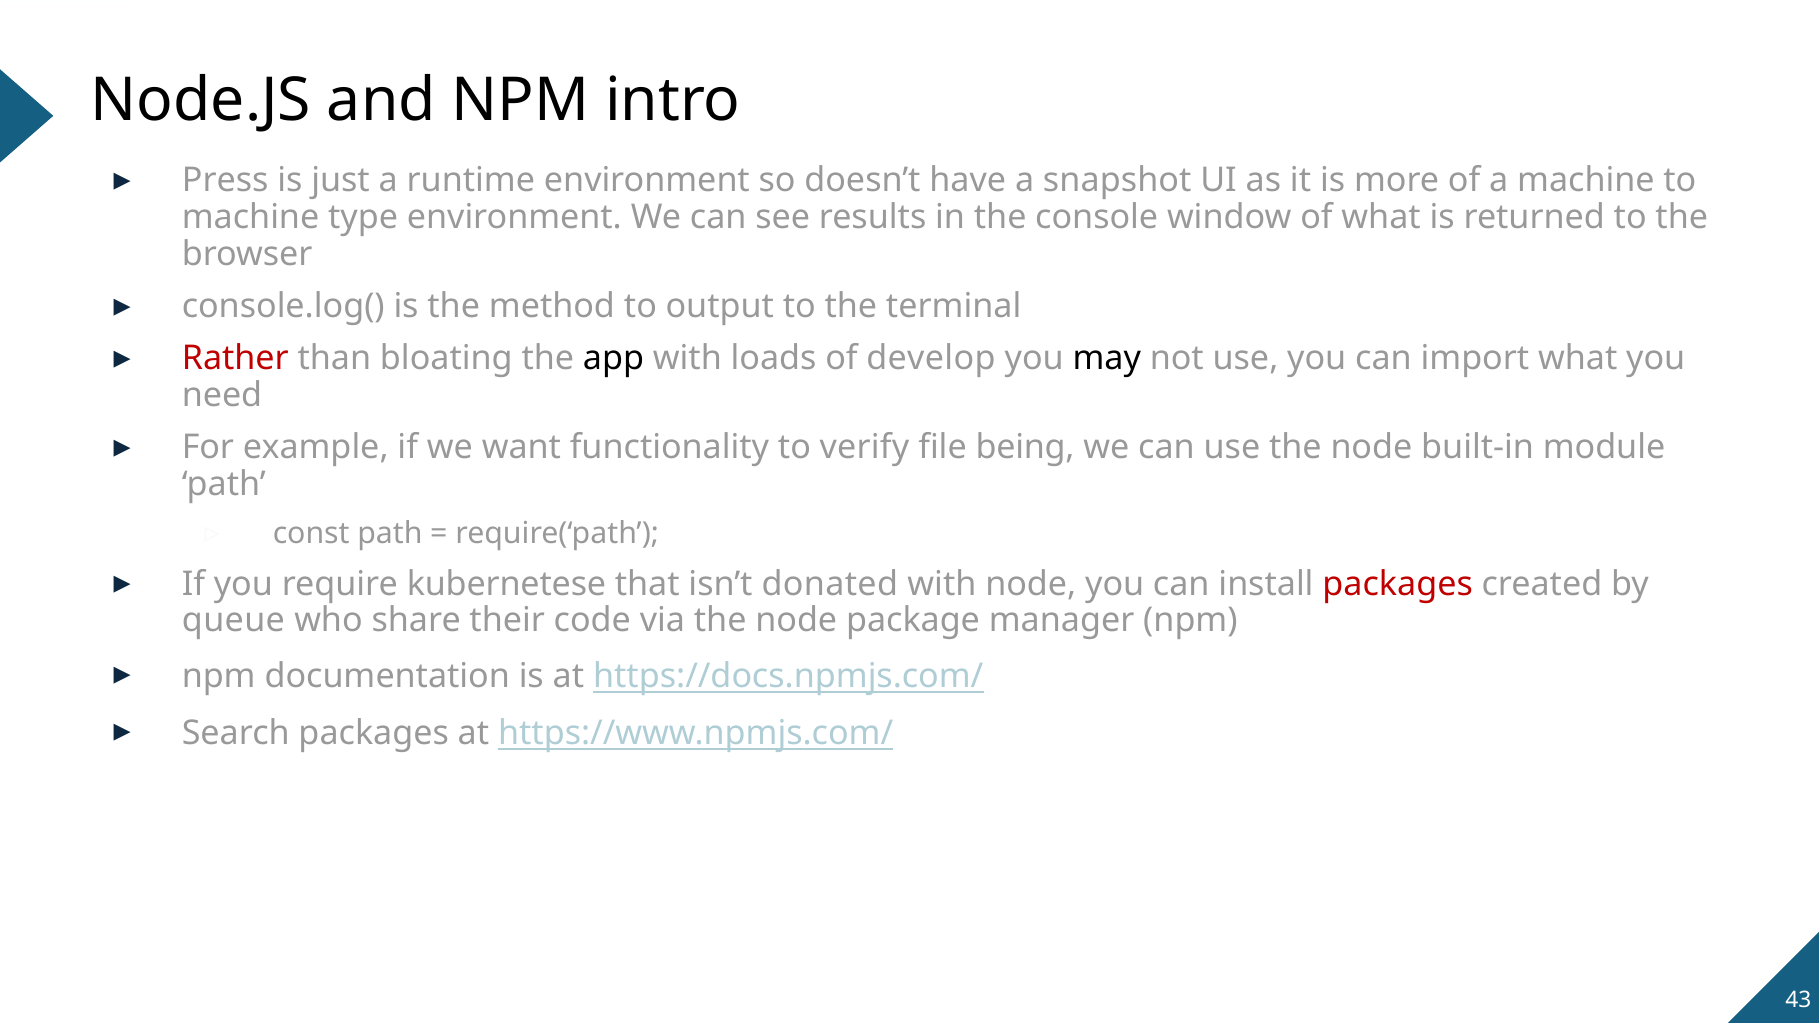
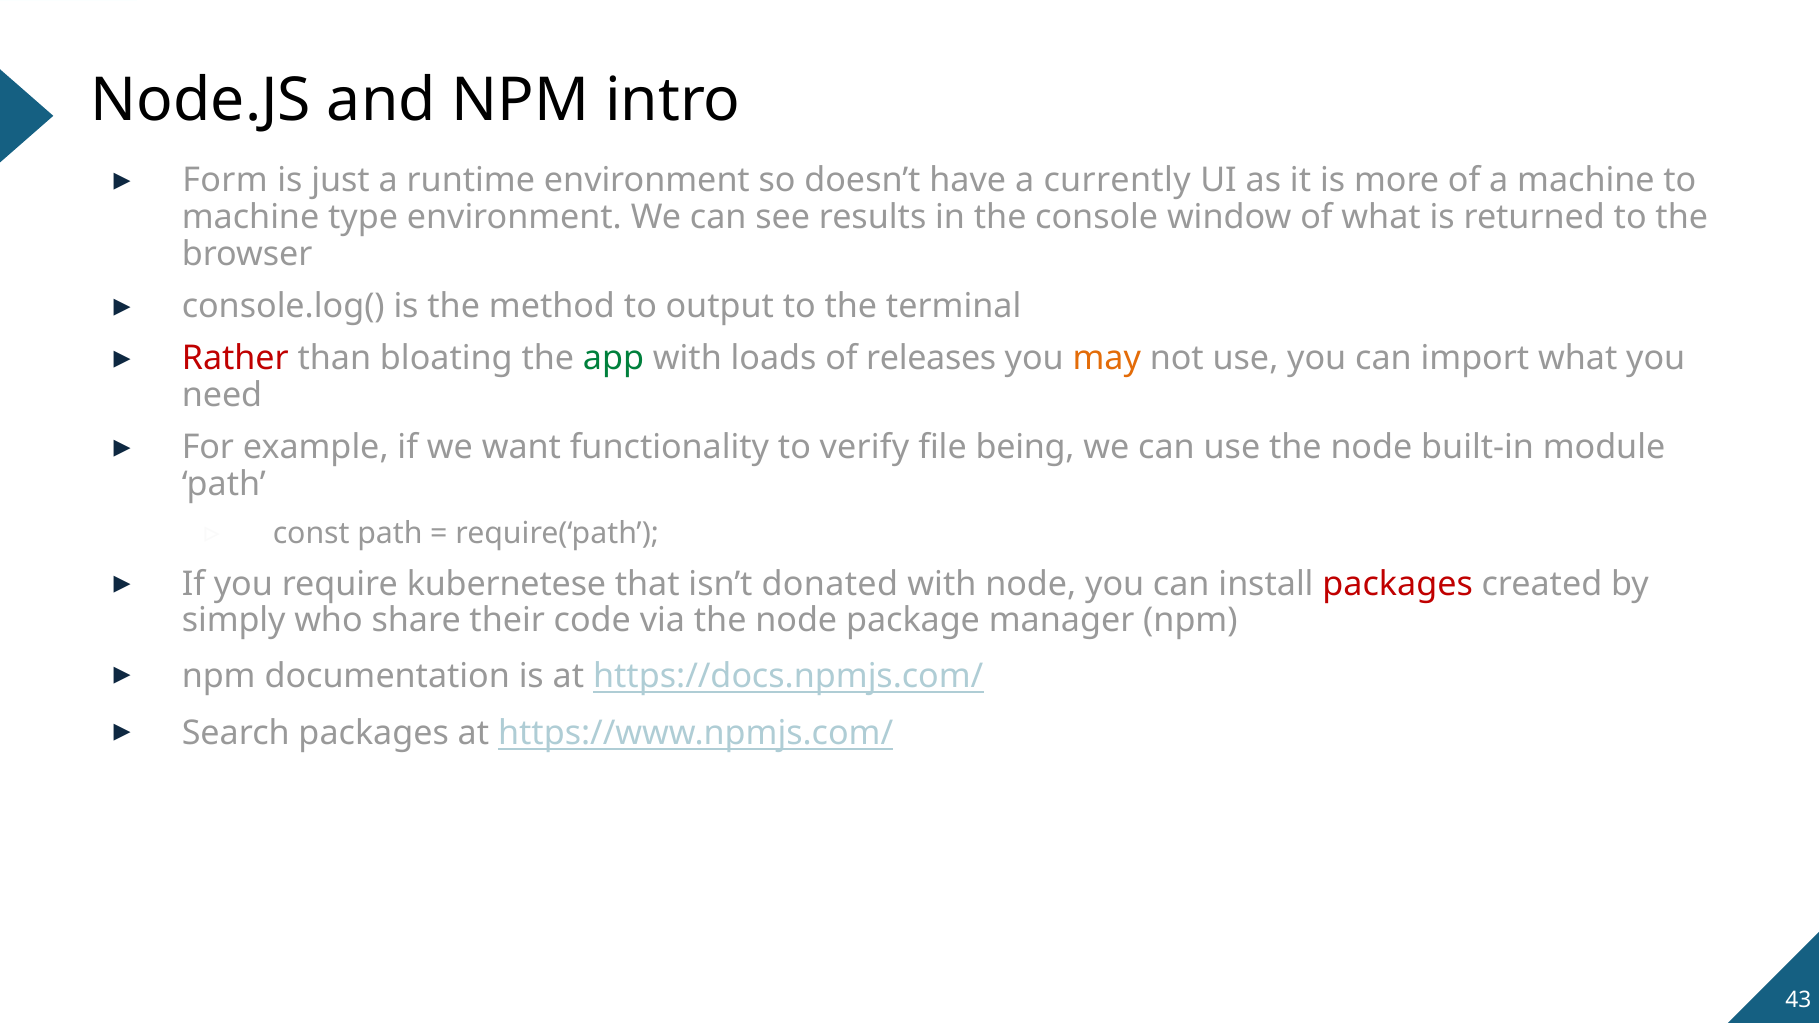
Press: Press -> Form
snapshot: snapshot -> currently
app colour: black -> green
develop: develop -> releases
may colour: black -> orange
queue: queue -> simply
